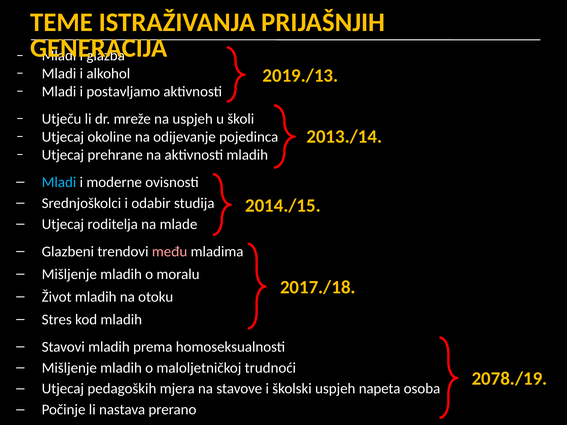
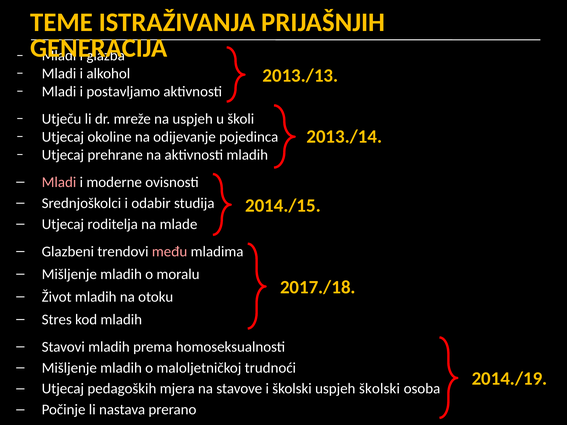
2019./13: 2019./13 -> 2013./13
Mladi at (59, 182) colour: light blue -> pink
2078./19: 2078./19 -> 2014./19
uspjeh napeta: napeta -> školski
